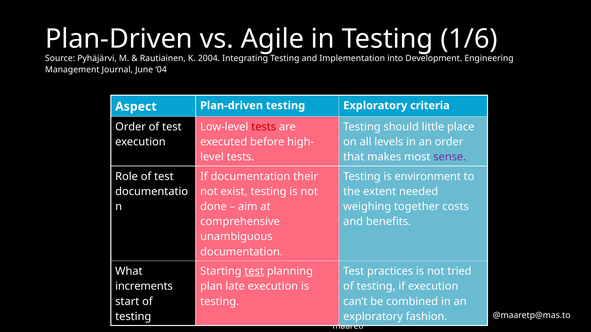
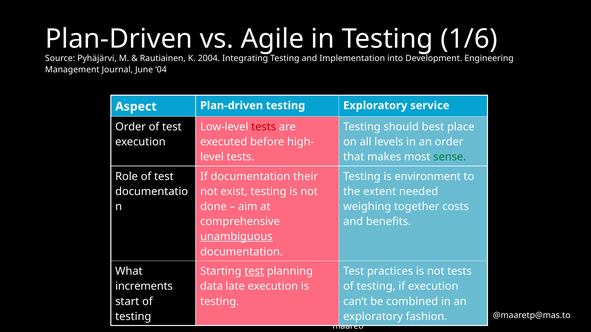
criteria: criteria -> service
little: little -> best
sense colour: purple -> green
unambiguous underline: none -> present
not tried: tried -> tests
plan: plan -> data
